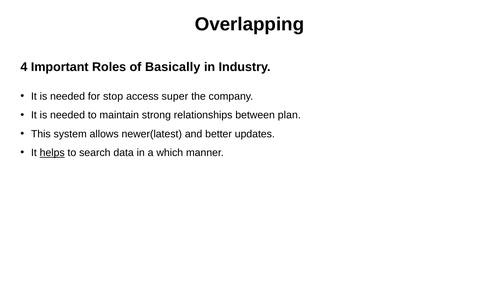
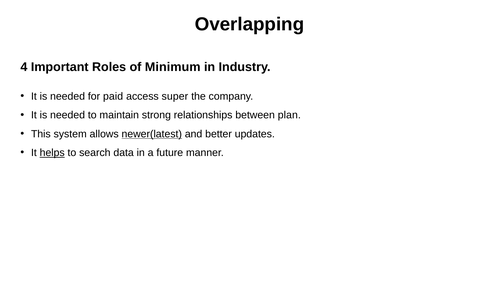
Basically: Basically -> Minimum
stop: stop -> paid
newer(latest underline: none -> present
which: which -> future
